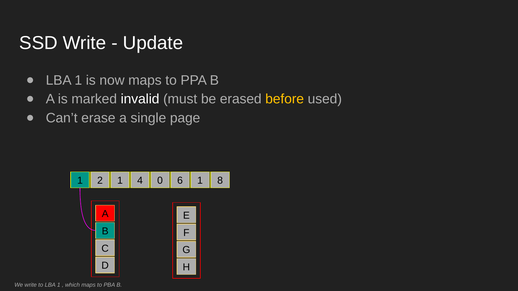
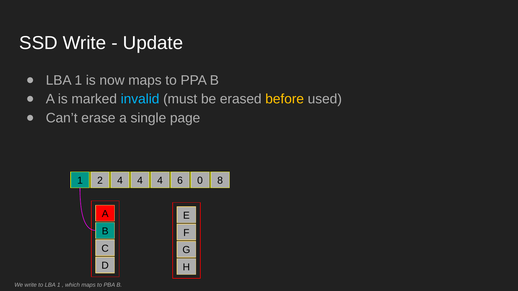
invalid colour: white -> light blue
2 1: 1 -> 4
0 at (160, 181): 0 -> 4
6 1: 1 -> 0
